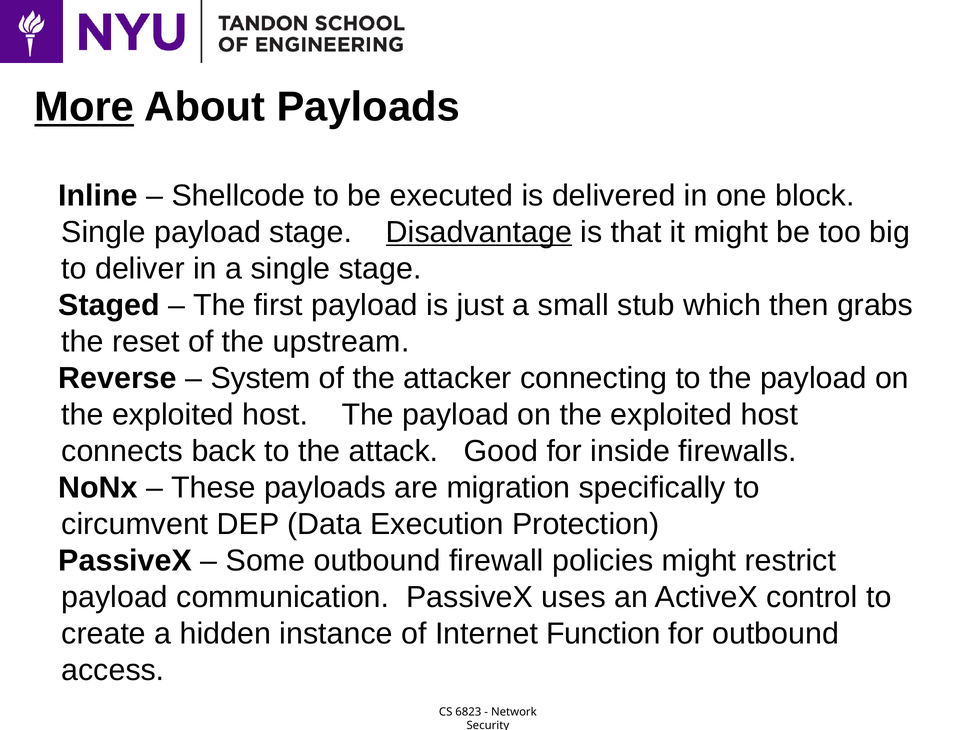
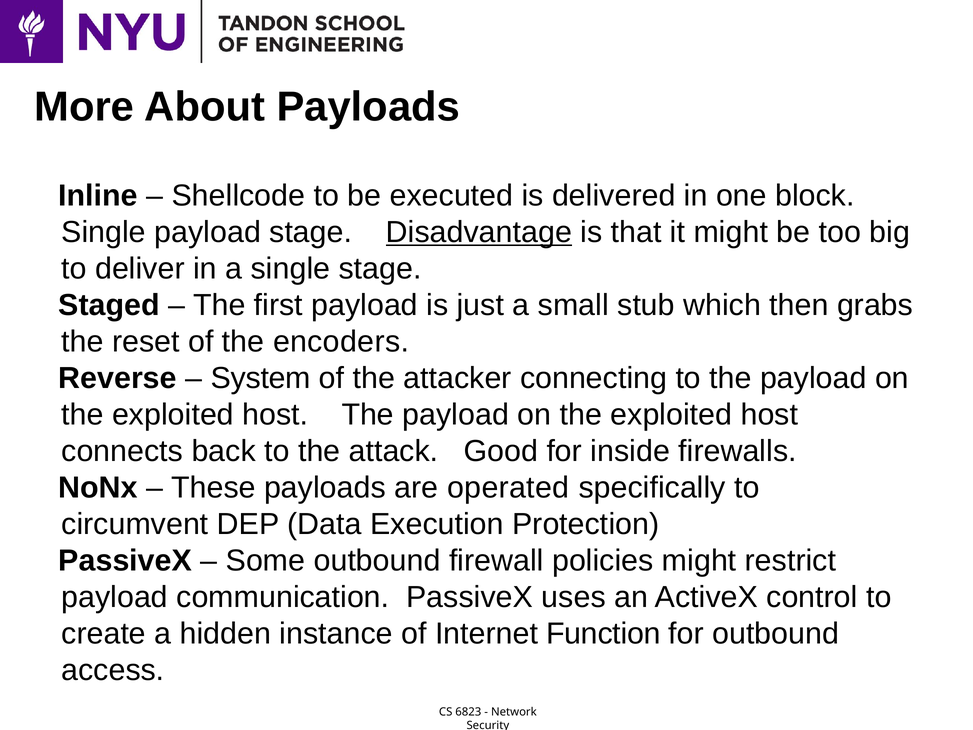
More underline: present -> none
upstream: upstream -> encoders
migration: migration -> operated
